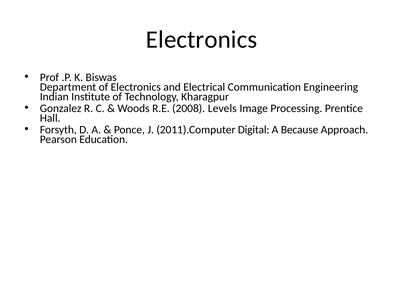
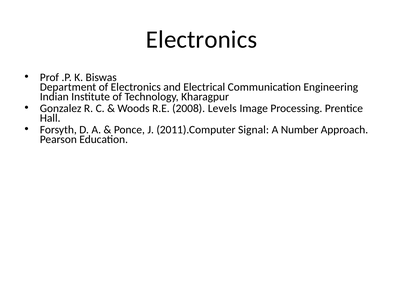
Digital: Digital -> Signal
Because: Because -> Number
